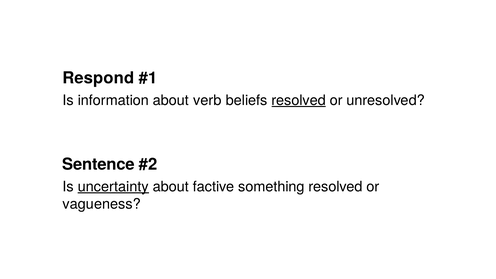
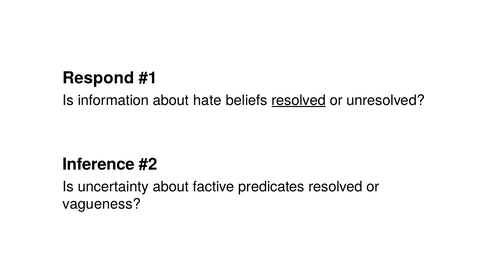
verb: verb -> hate
Sentence: Sentence -> Inference
uncertainty underline: present -> none
something: something -> predicates
